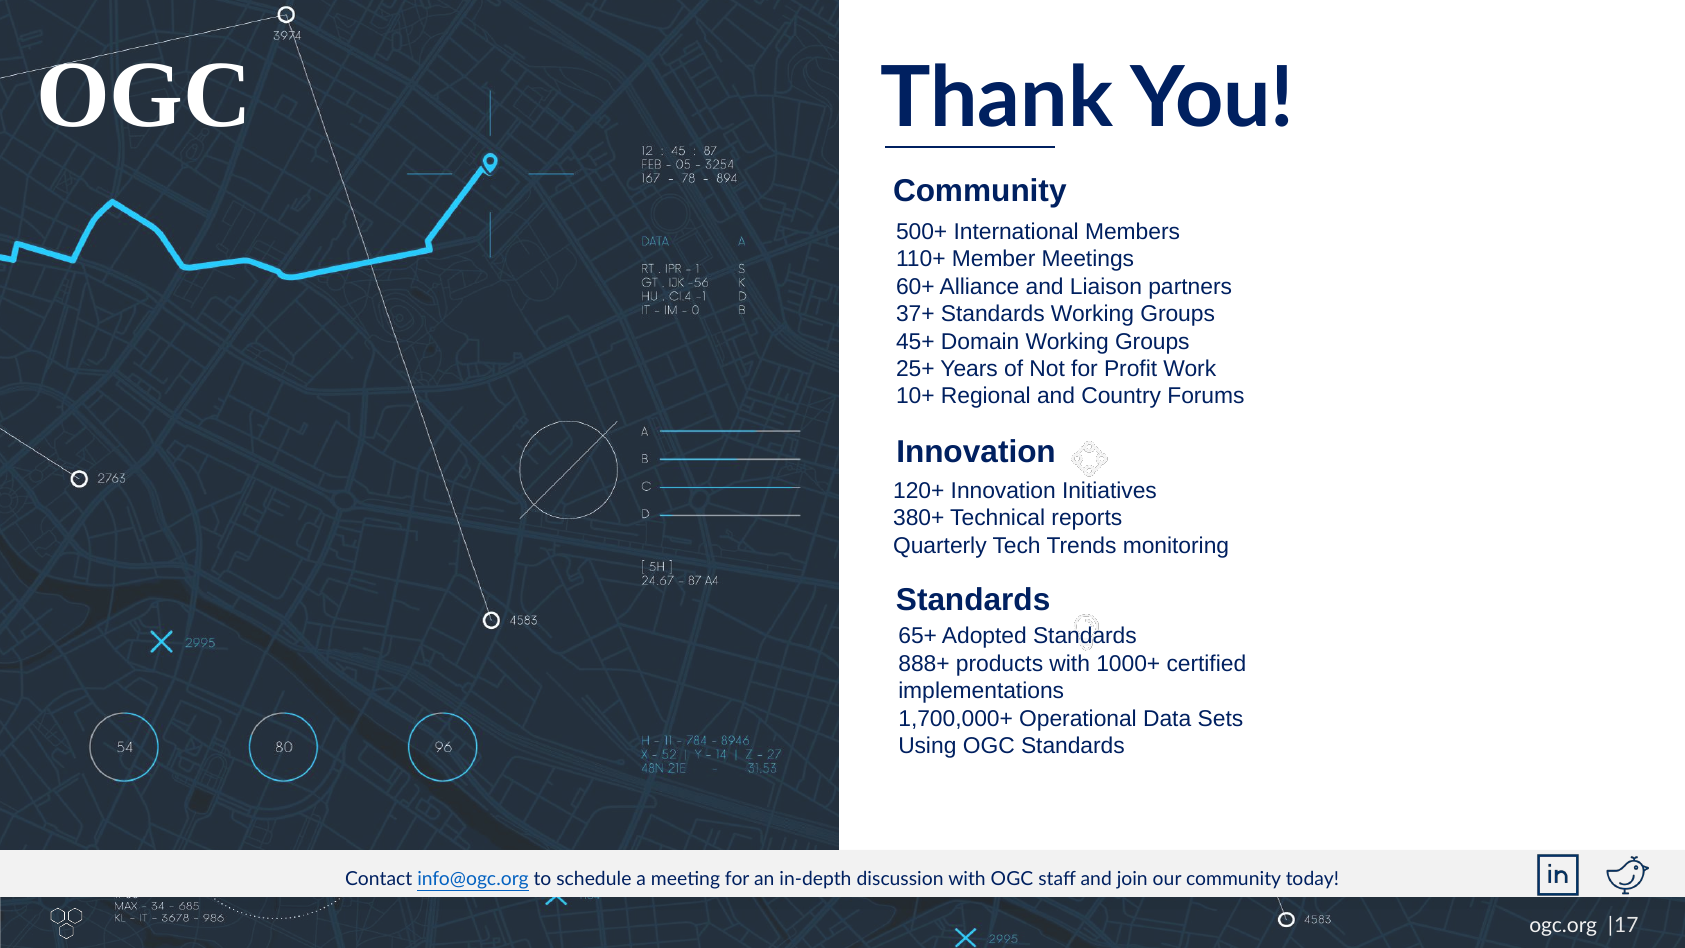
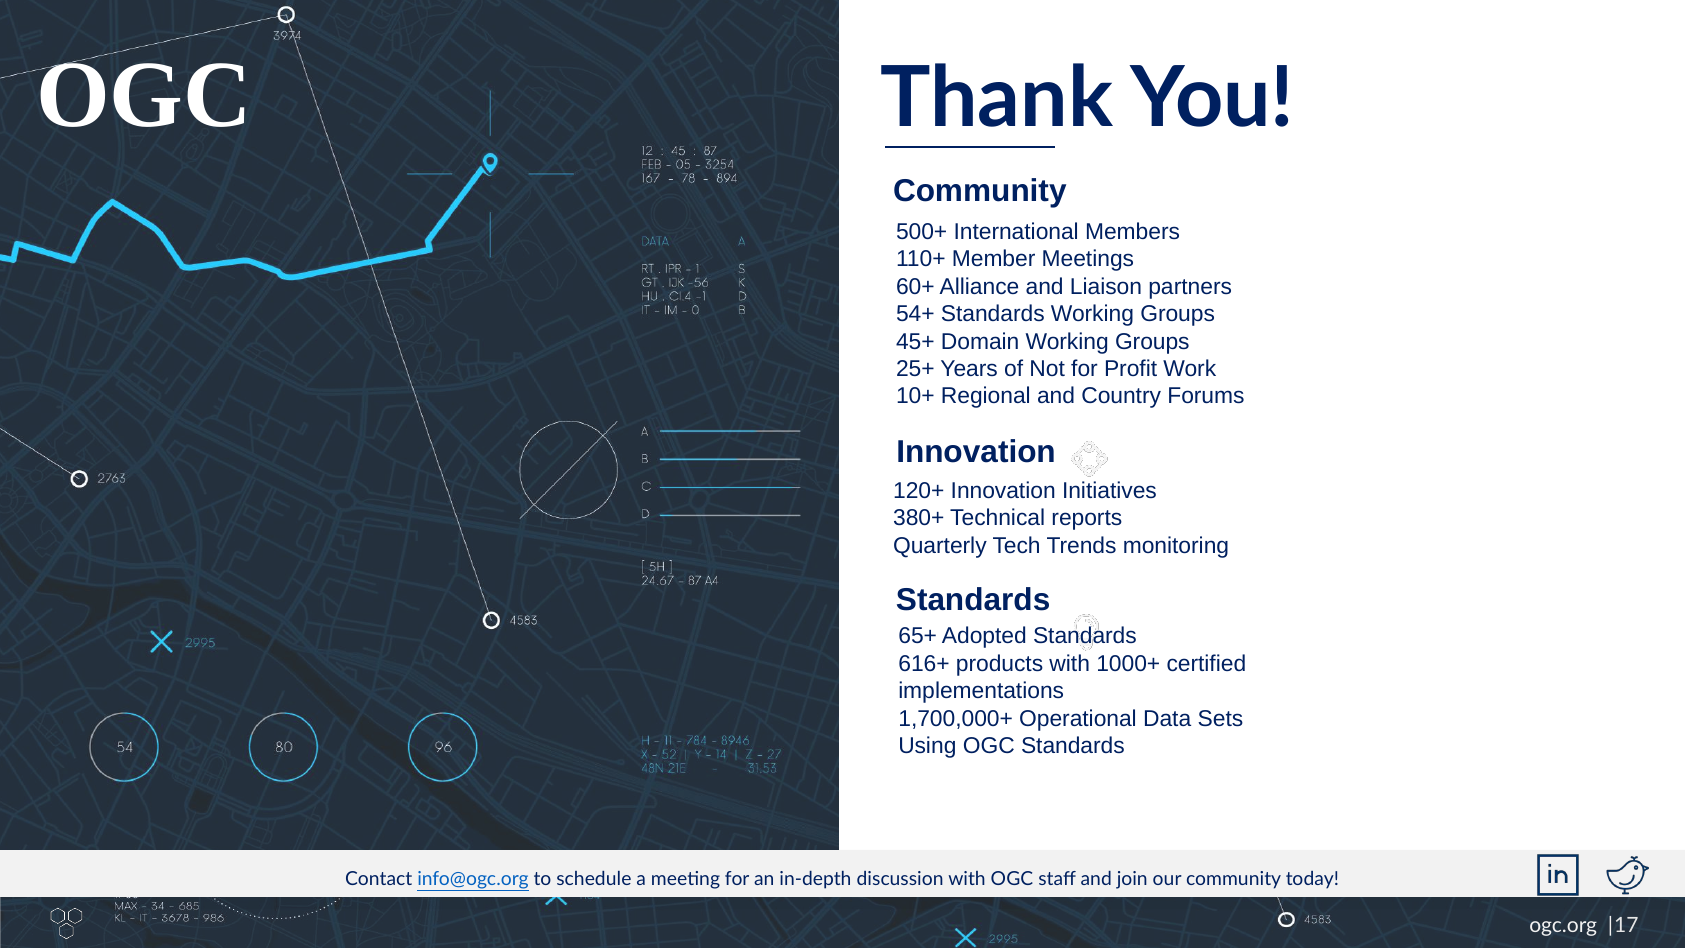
37+: 37+ -> 54+
888+: 888+ -> 616+
